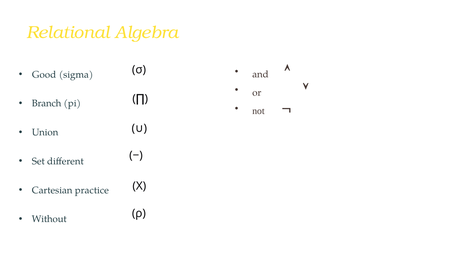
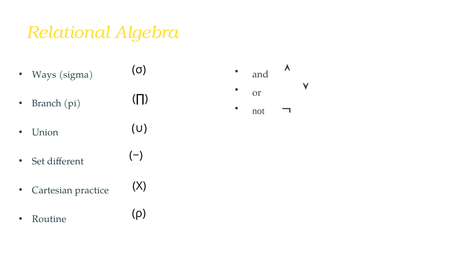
Good: Good -> Ways
Without: Without -> Routine
